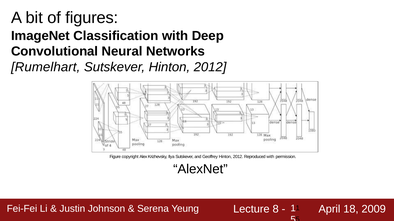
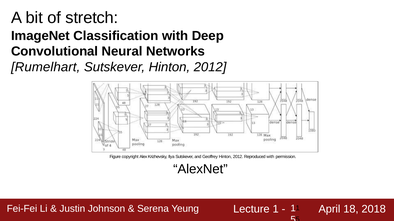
figures: figures -> stretch
8: 8 -> 1
2009: 2009 -> 2018
